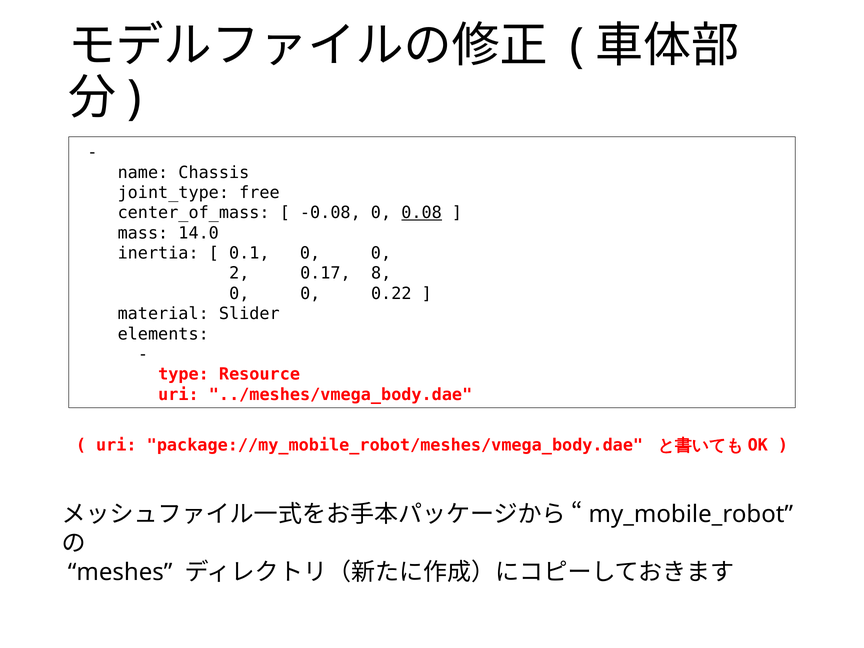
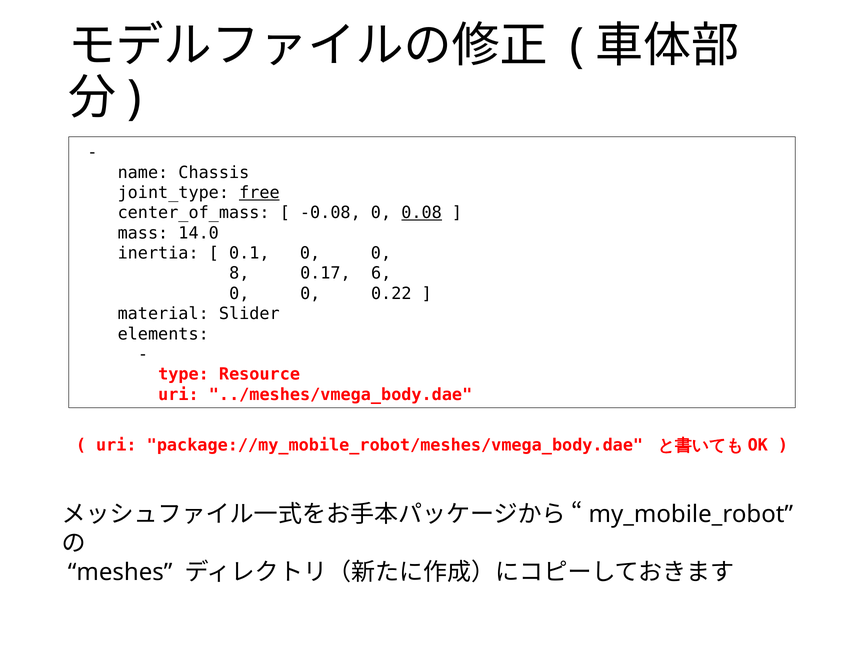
free underline: none -> present
2: 2 -> 8
8: 8 -> 6
